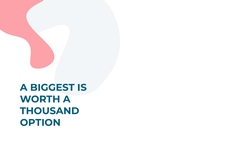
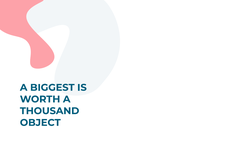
OPTION: OPTION -> OBJECT
